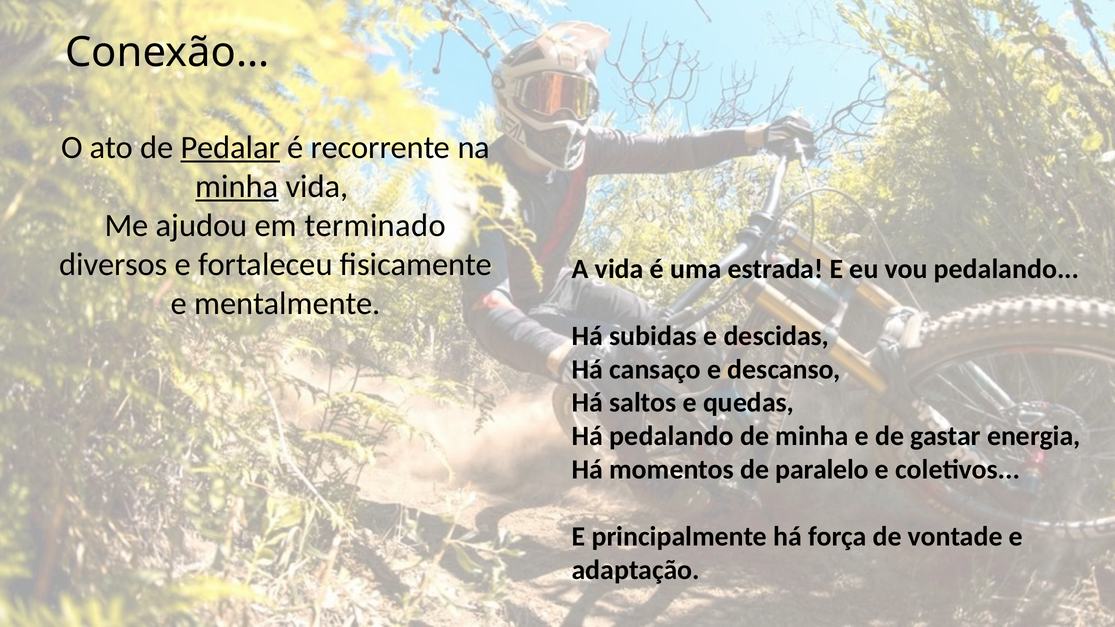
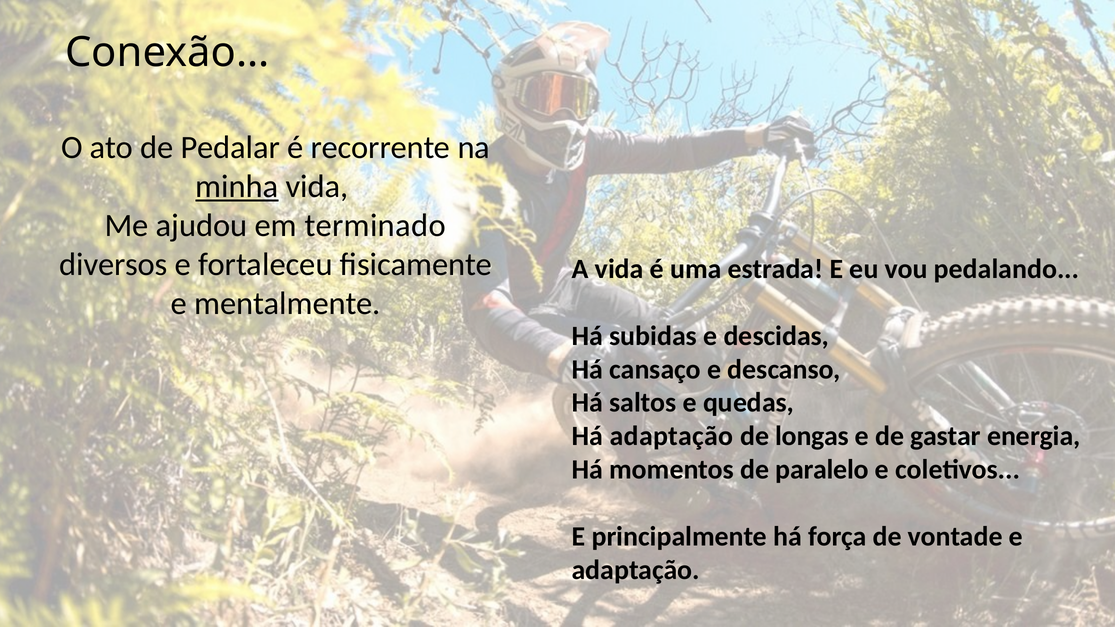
Pedalar underline: present -> none
Há pedalando: pedalando -> adaptação
de minha: minha -> longas
